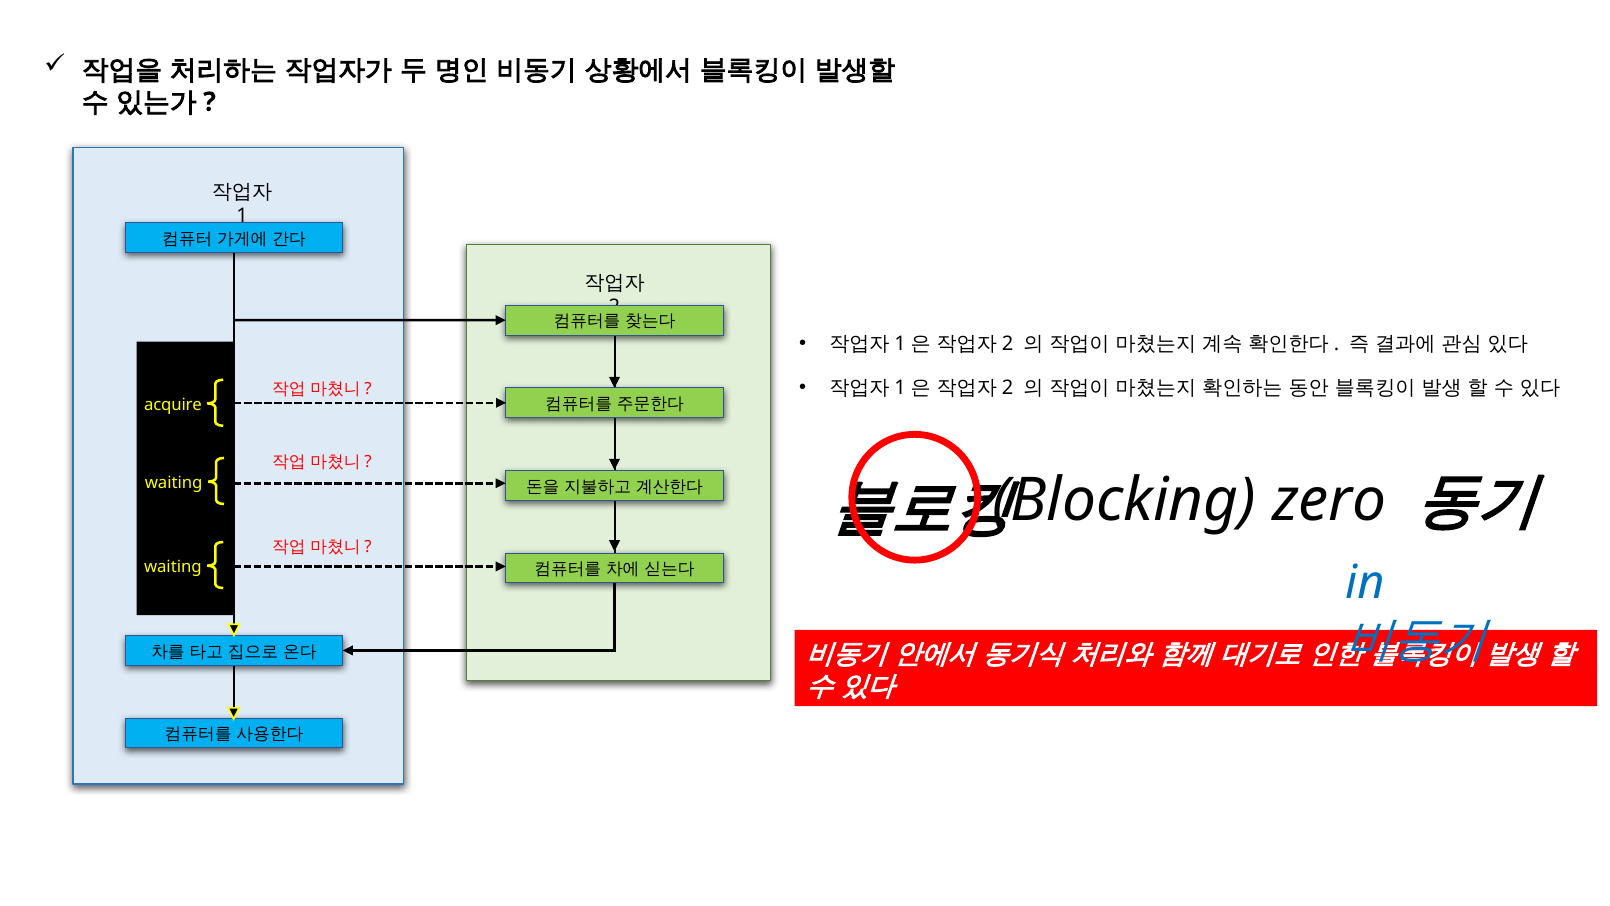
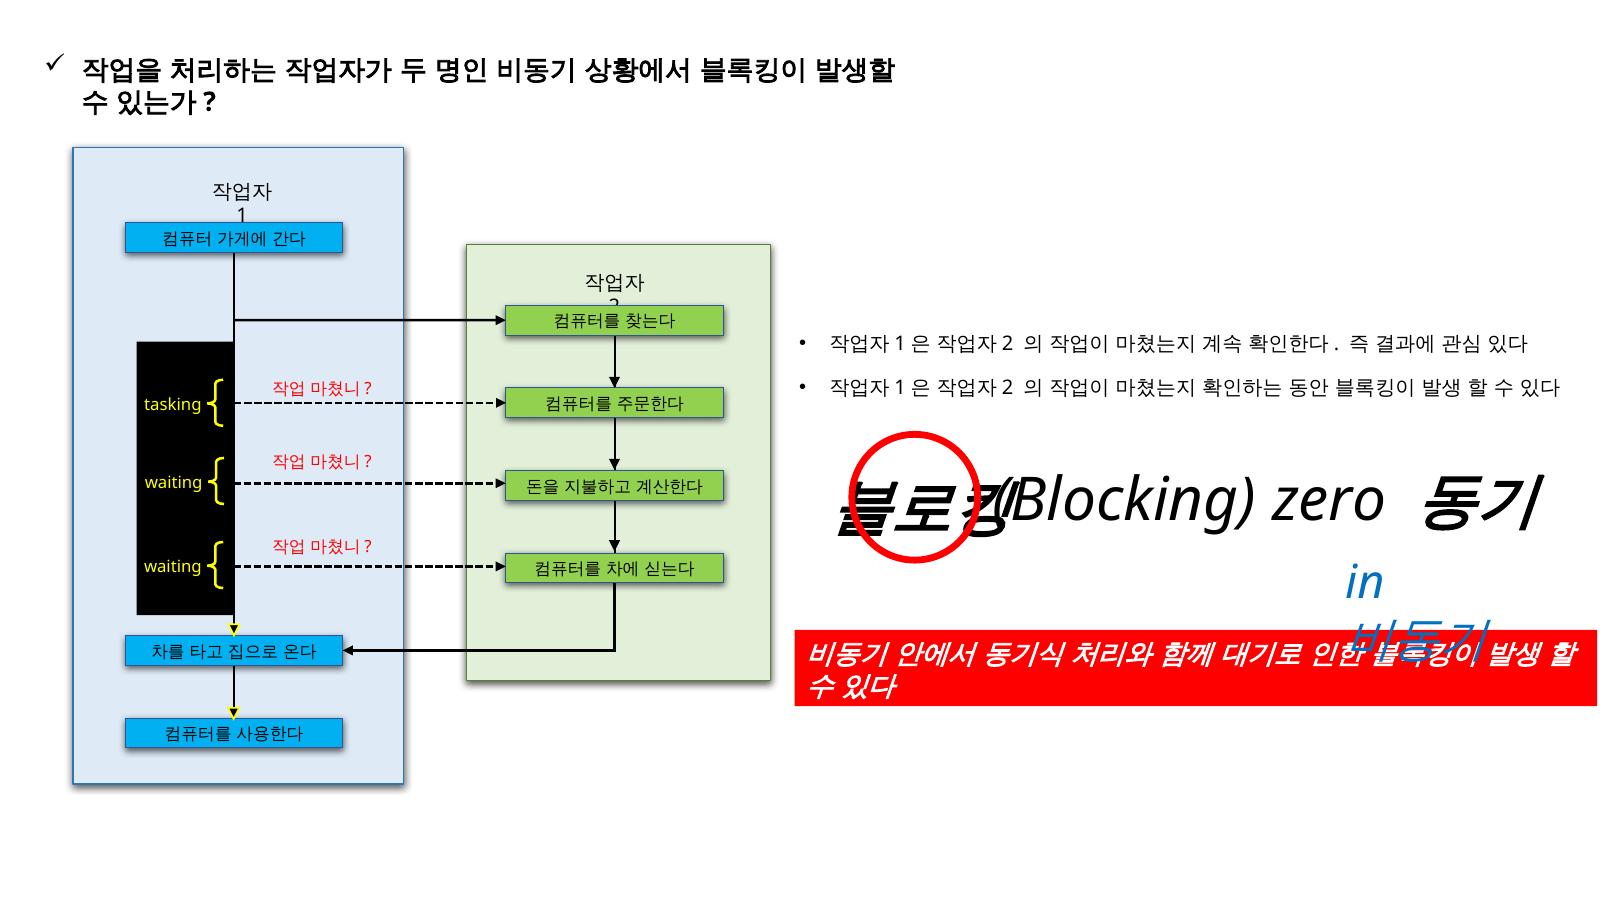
acquire: acquire -> tasking
